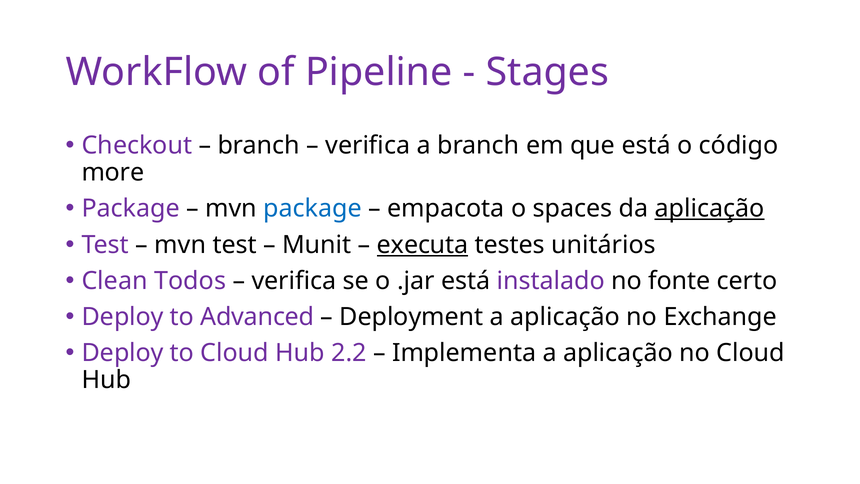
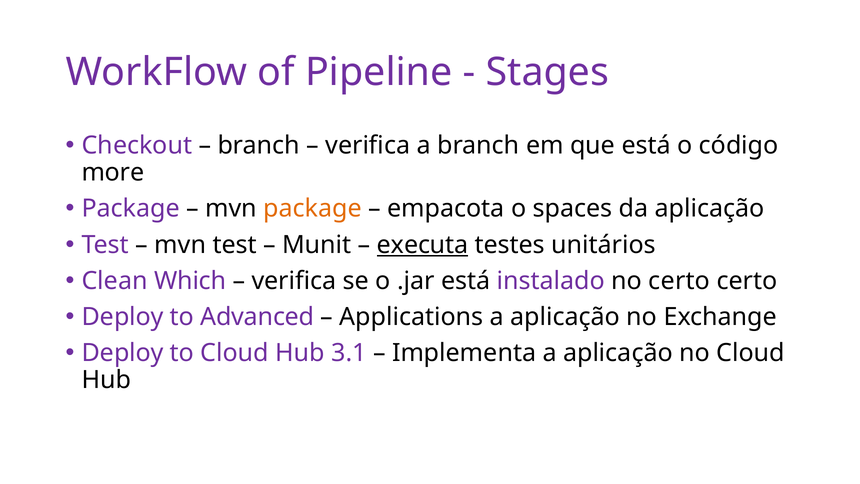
package at (313, 209) colour: blue -> orange
aplicação at (710, 209) underline: present -> none
Todos: Todos -> Which
no fonte: fonte -> certo
Deployment: Deployment -> Applications
2.2: 2.2 -> 3.1
